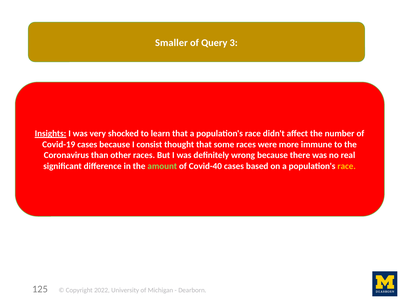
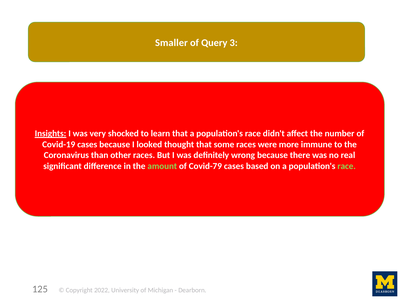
consist: consist -> looked
Covid-40: Covid-40 -> Covid-79
race at (347, 166) colour: yellow -> light green
